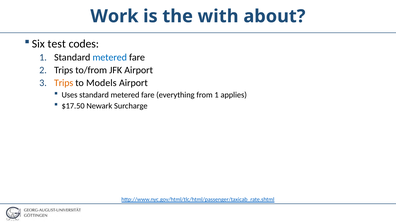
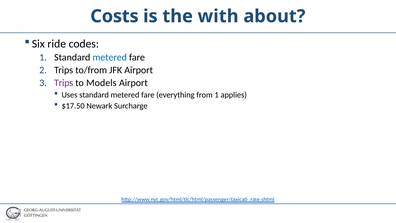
Work: Work -> Costs
test: test -> ride
Trips at (64, 83) colour: orange -> purple
